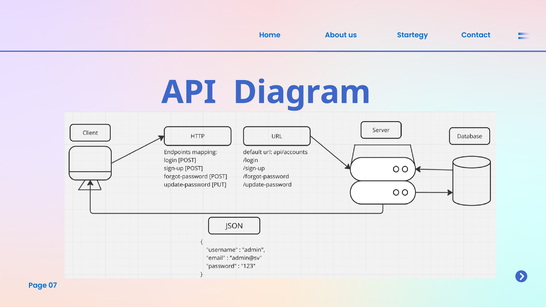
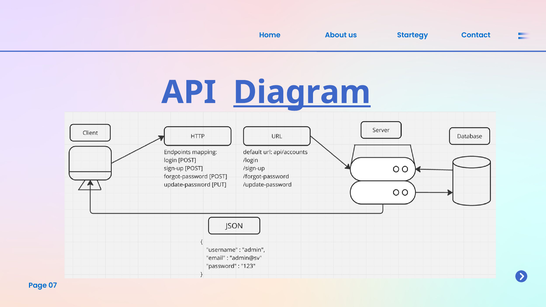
Diagram underline: none -> present
